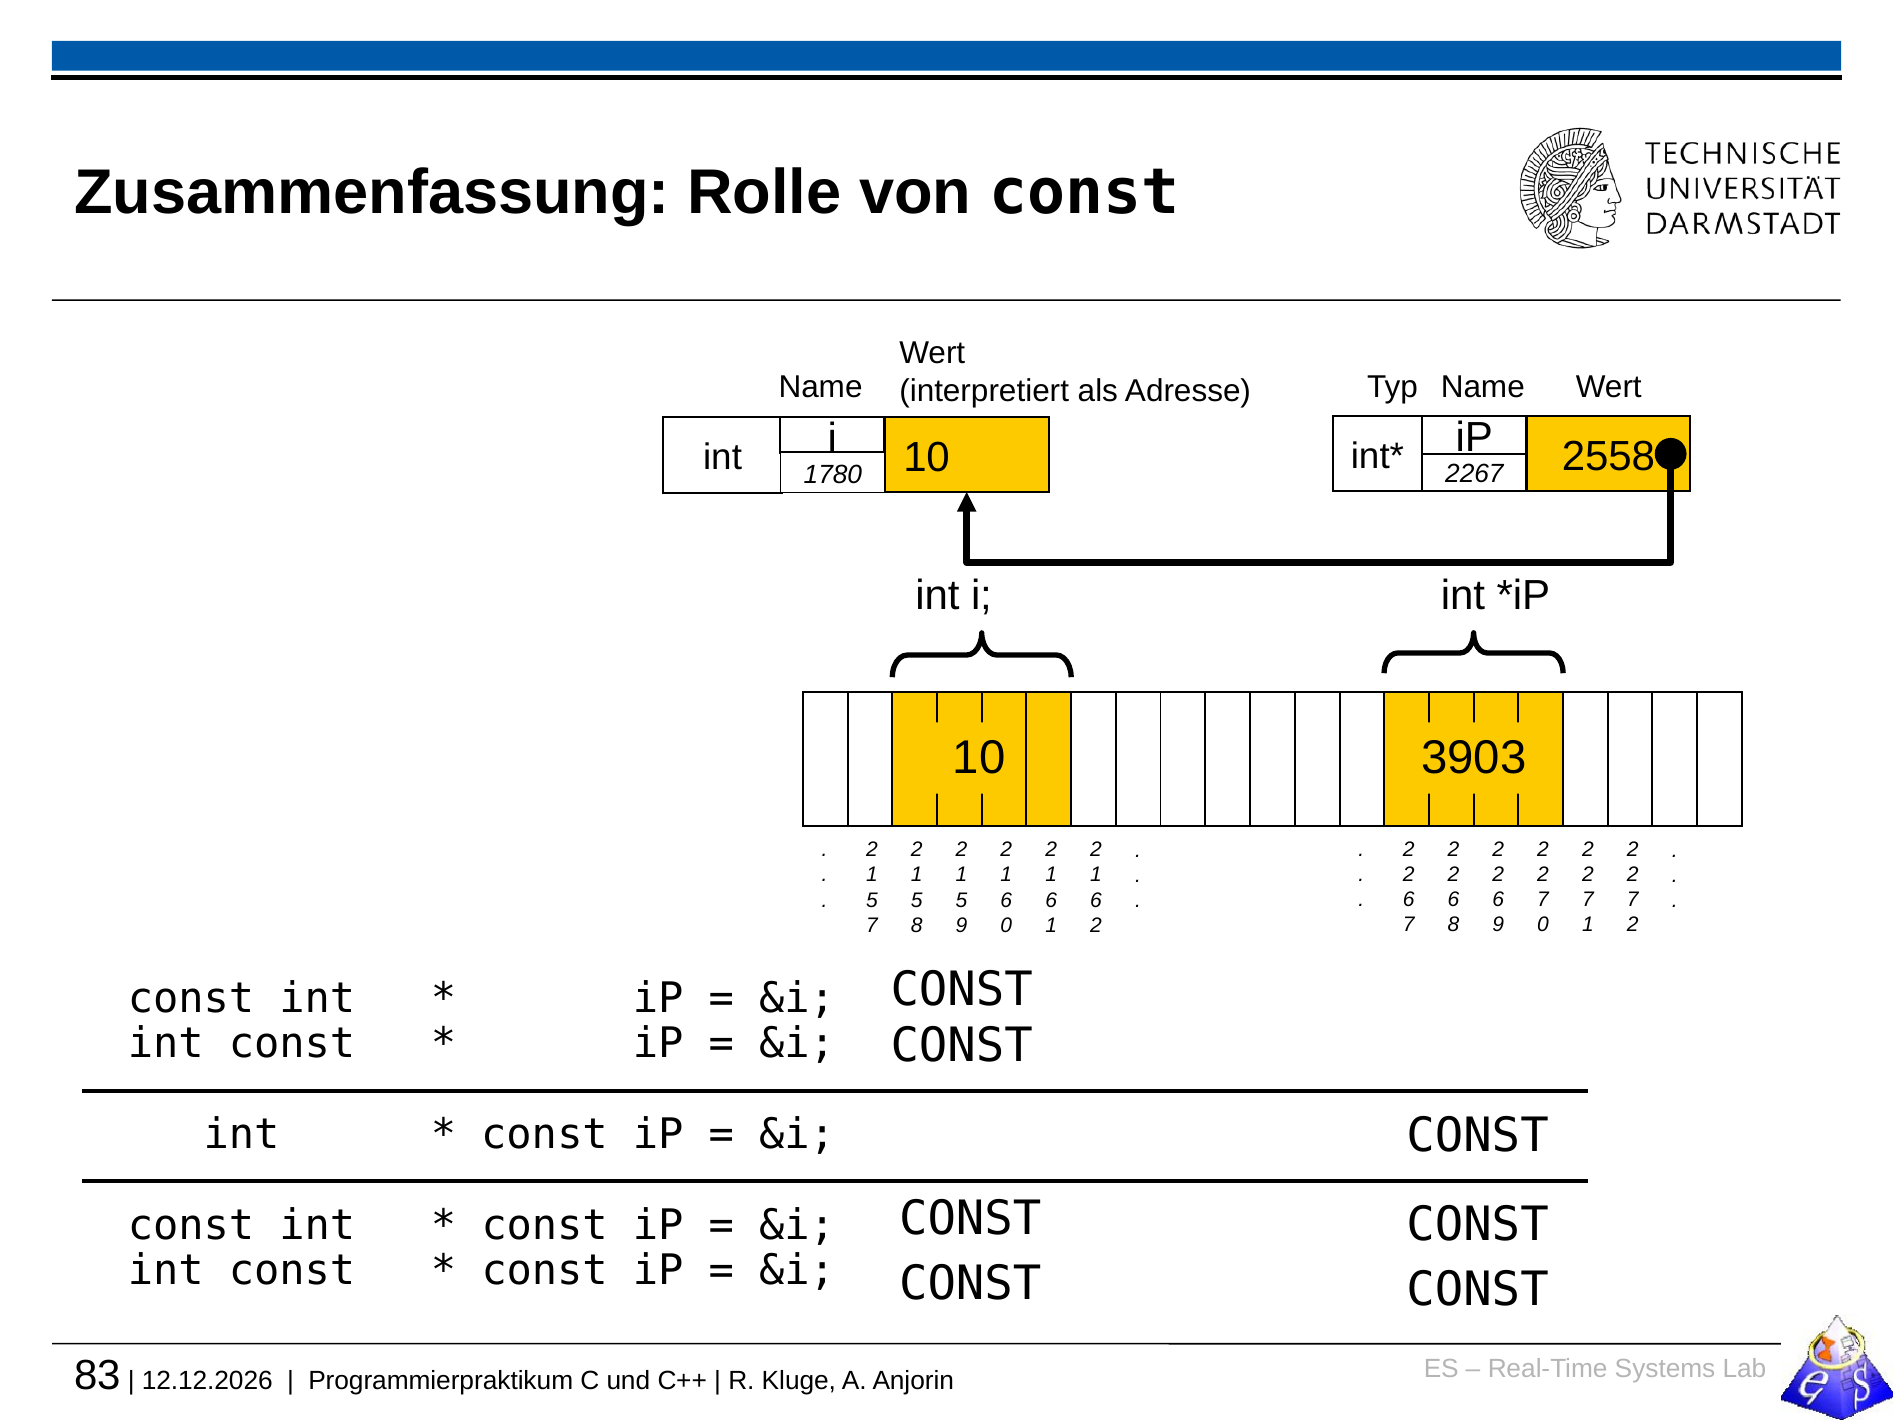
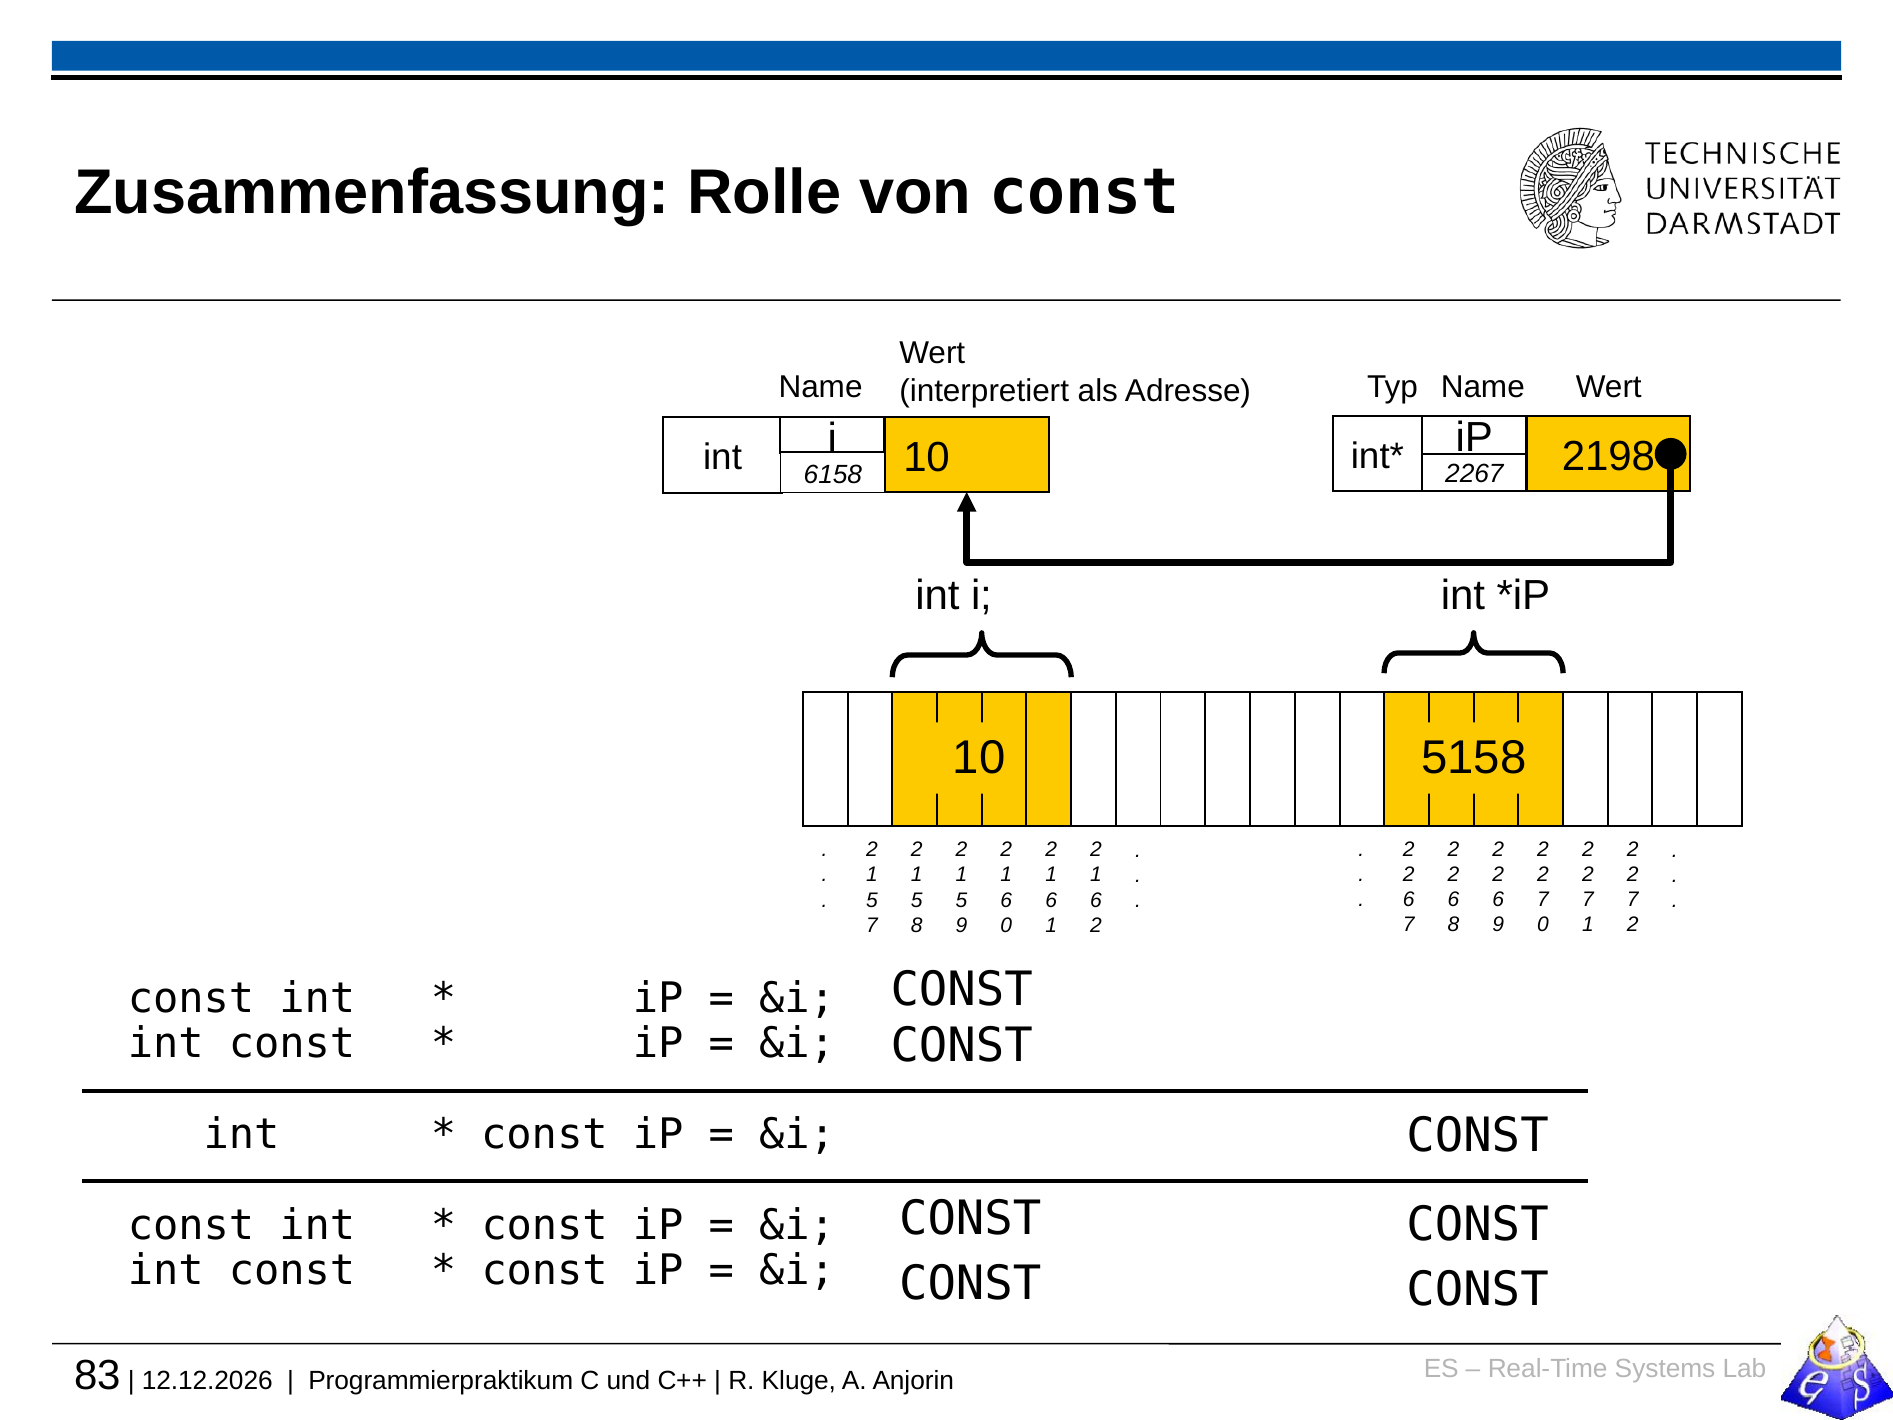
1780: 1780 -> 6158
2558: 2558 -> 2198
3903: 3903 -> 5158
